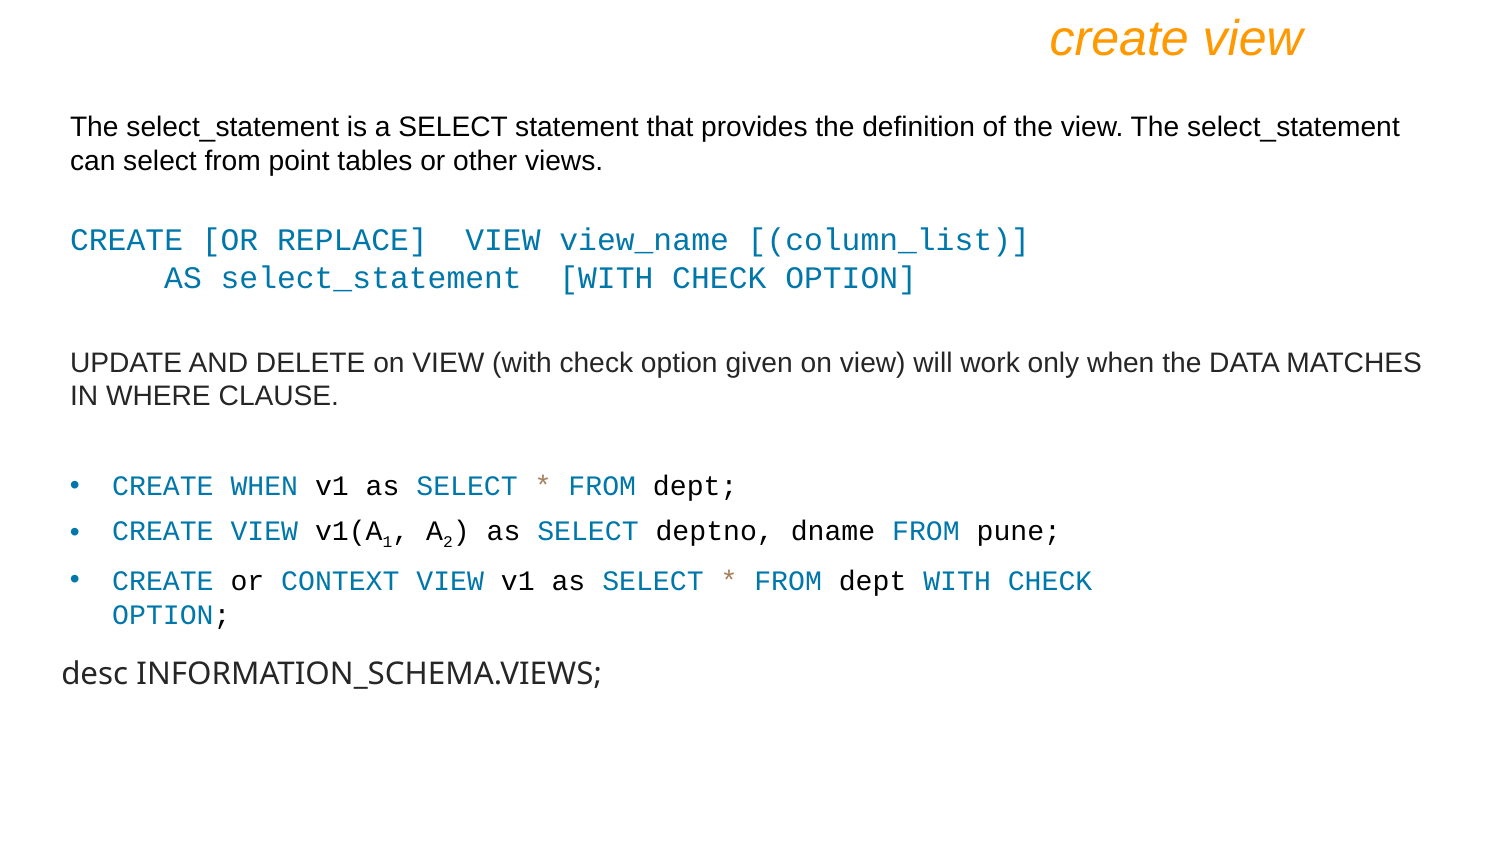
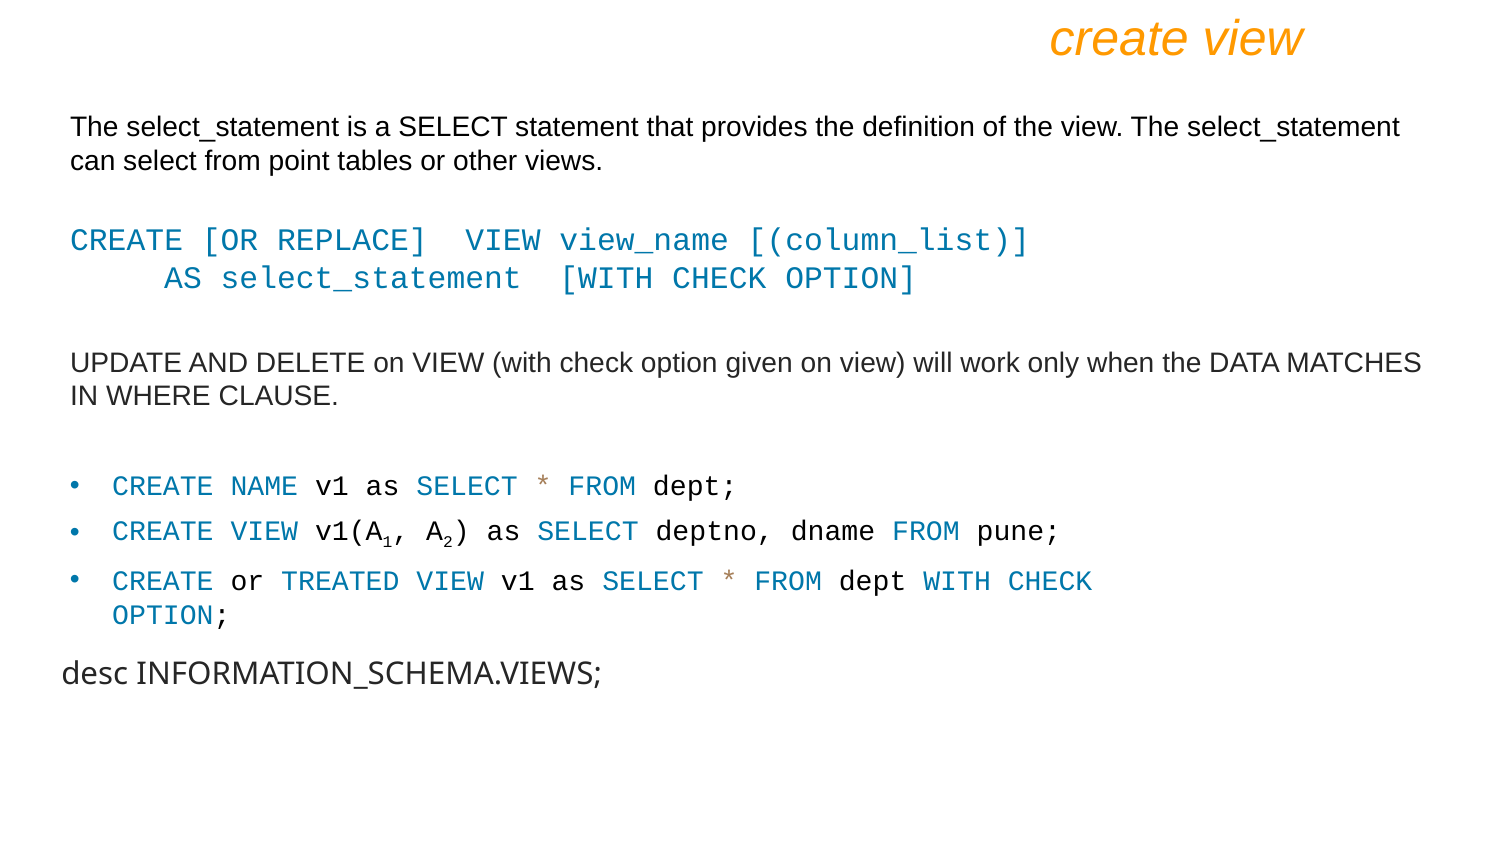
CREATE WHEN: WHEN -> NAME
CONTEXT: CONTEXT -> TREATED
